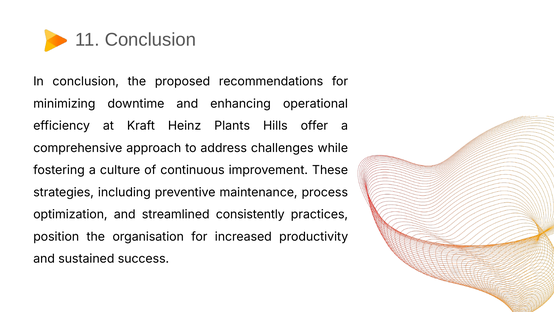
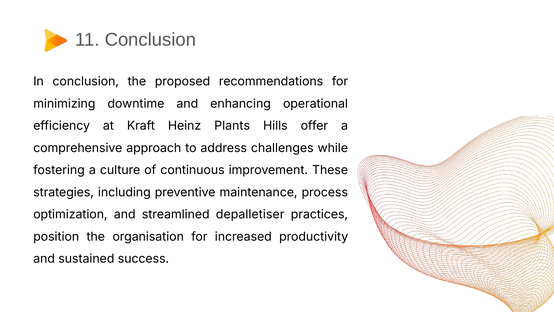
consistently: consistently -> depalletiser
